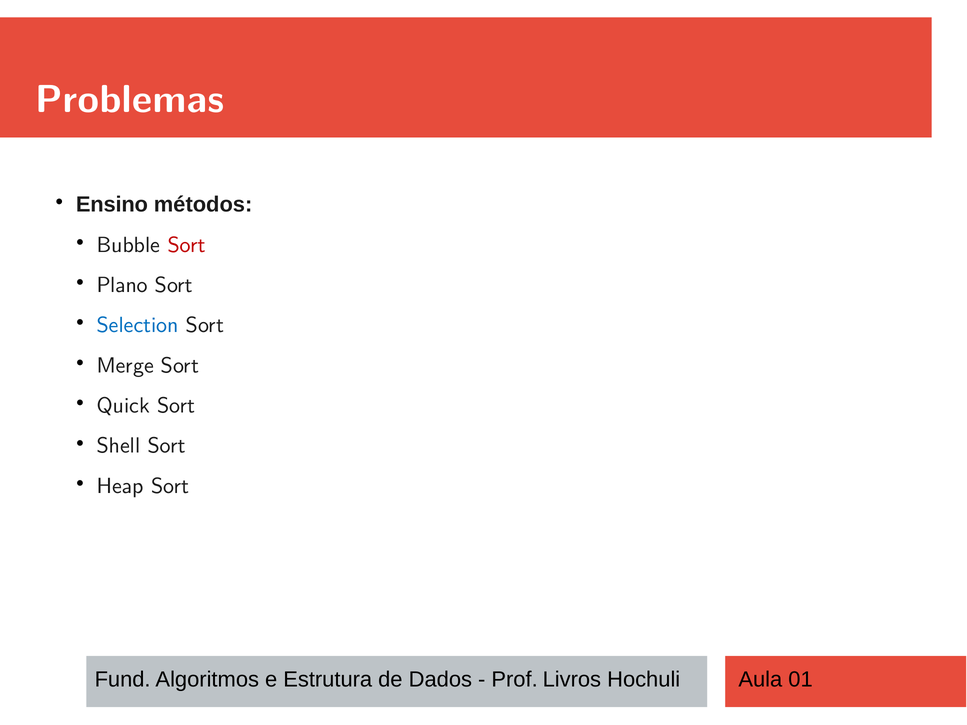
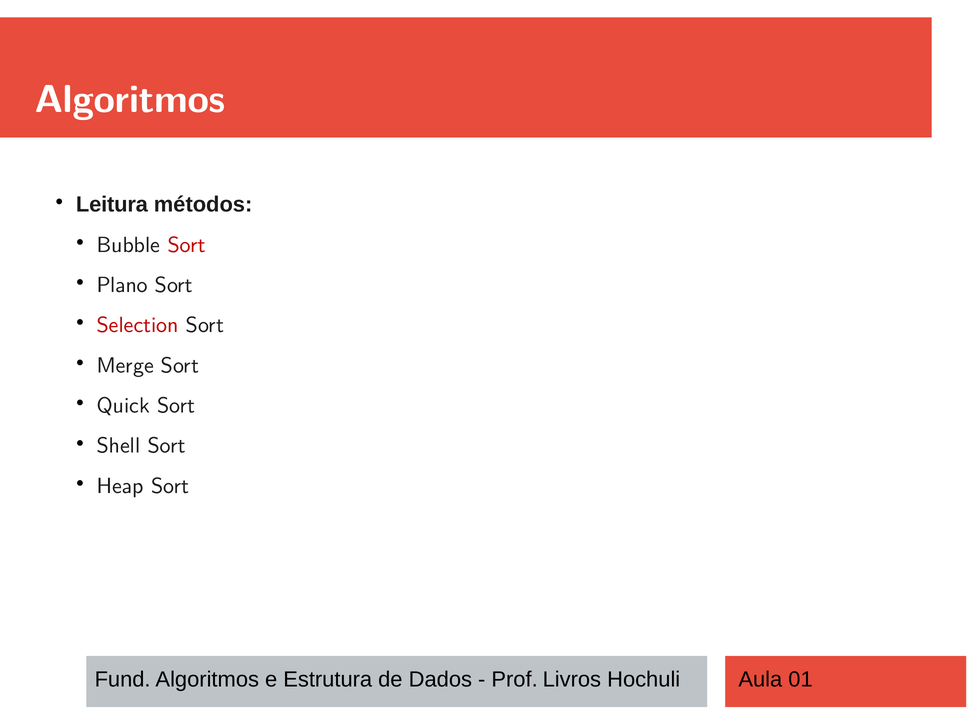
Problemas at (130, 100): Problemas -> Algoritmos
Ensino: Ensino -> Leitura
Selection colour: blue -> red
